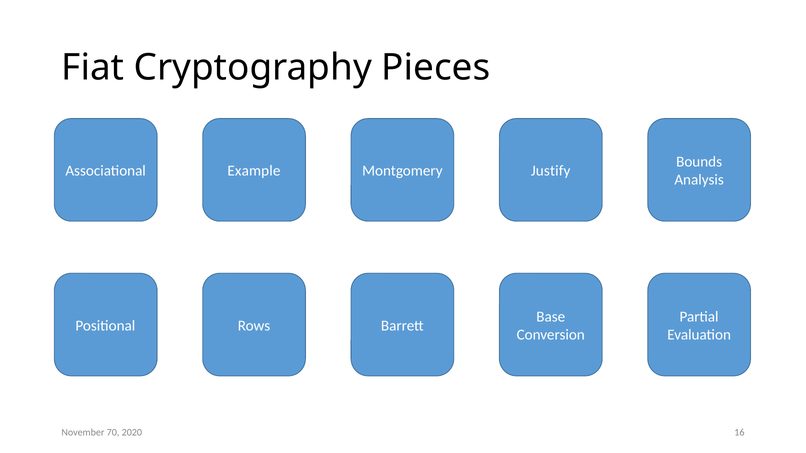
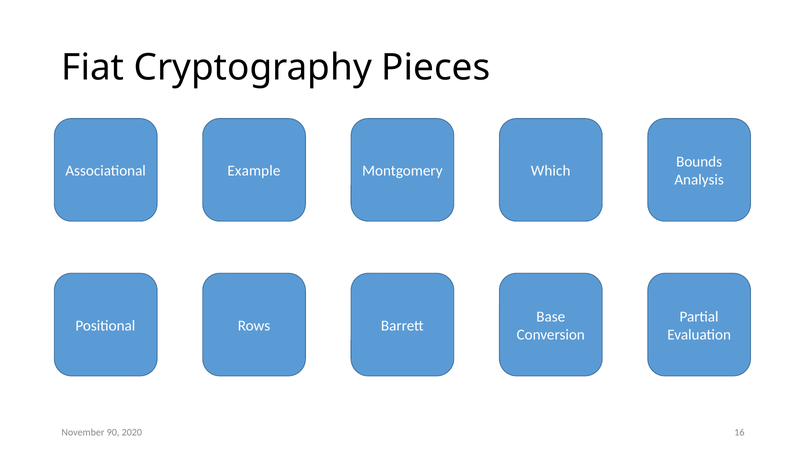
Justify: Justify -> Which
70: 70 -> 90
